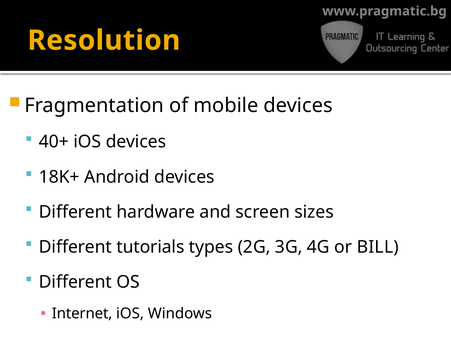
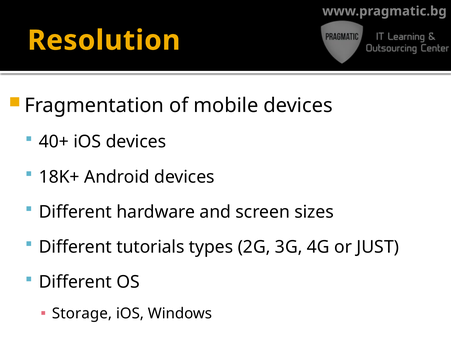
BILL: BILL -> JUST
Internet: Internet -> Storage
